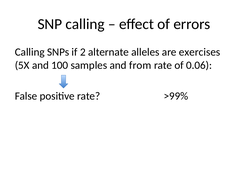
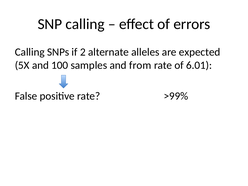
exercises: exercises -> expected
0.06: 0.06 -> 6.01
